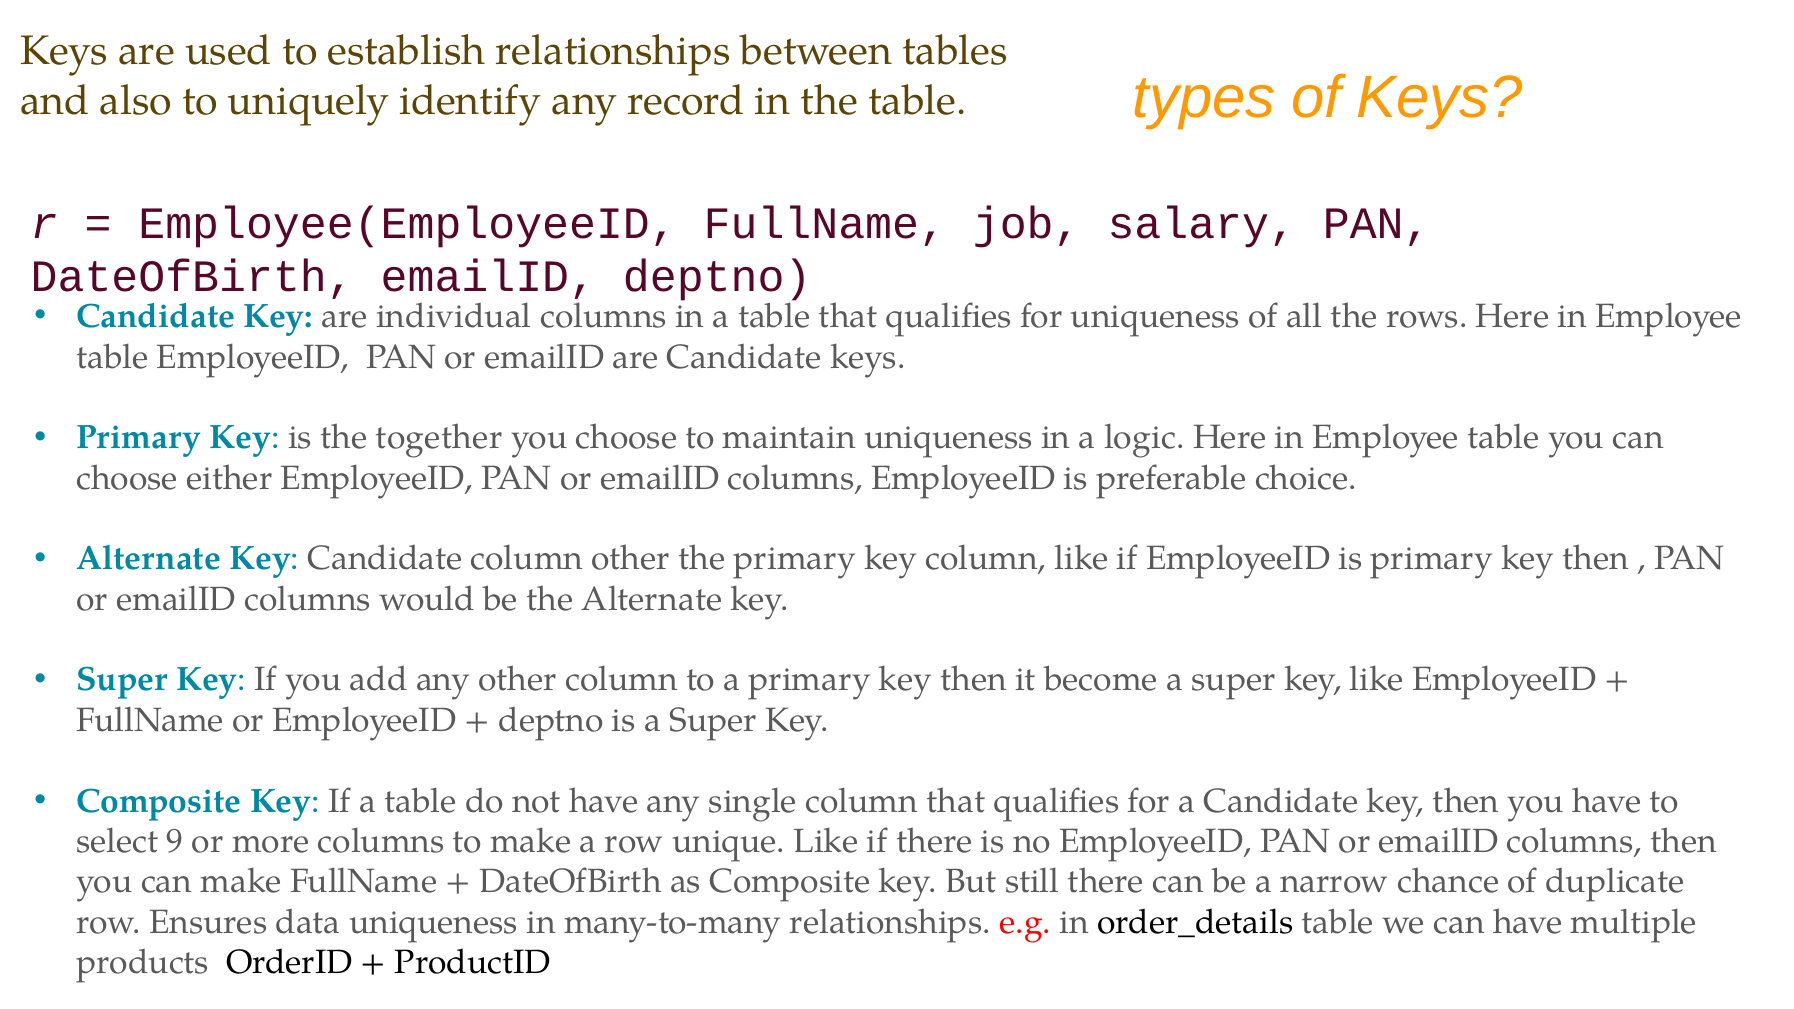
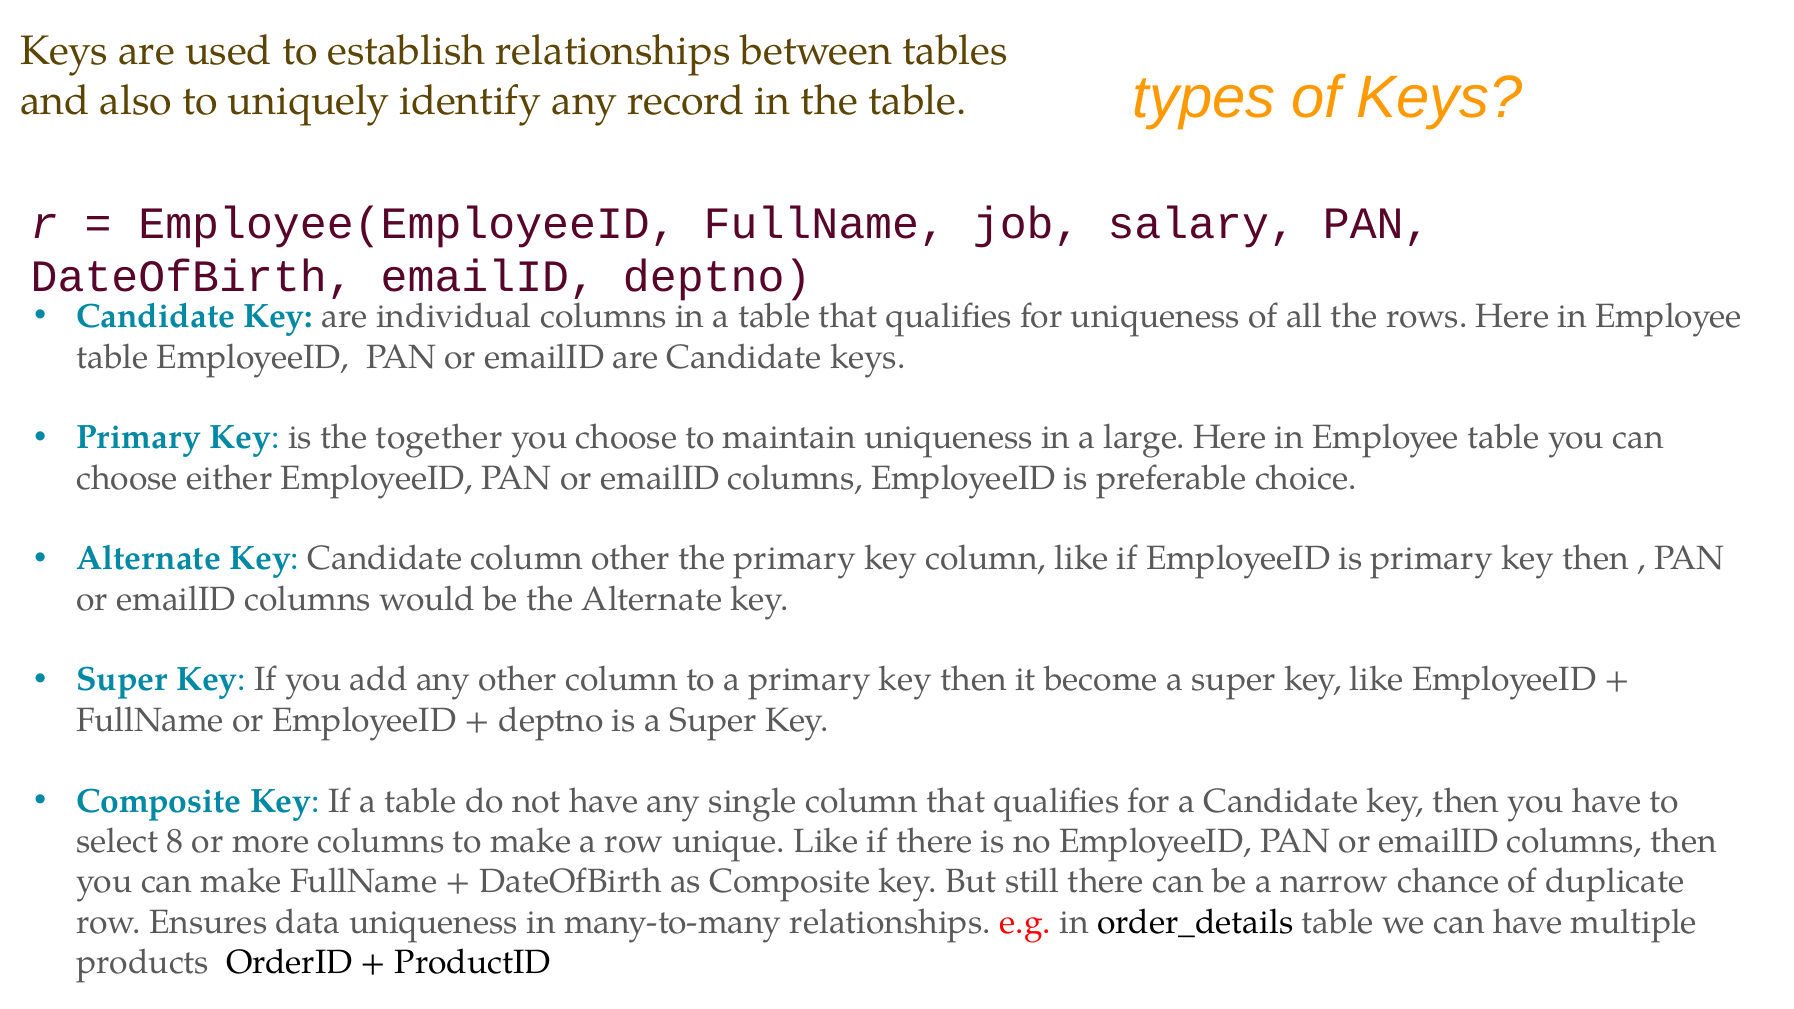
logic: logic -> large
9: 9 -> 8
